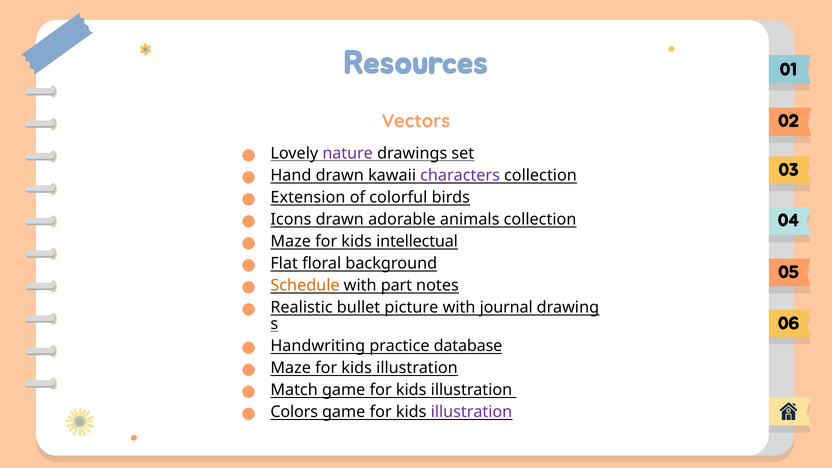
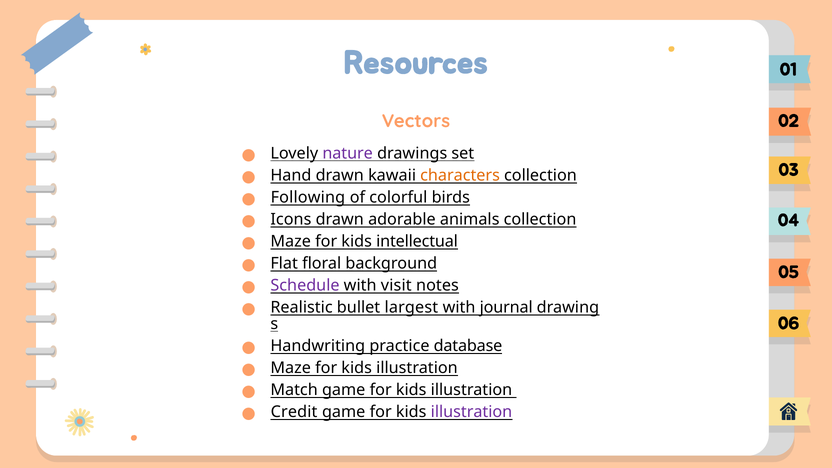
characters colour: purple -> orange
Extension: Extension -> Following
Schedule colour: orange -> purple
part: part -> visit
picture: picture -> largest
Colors: Colors -> Credit
